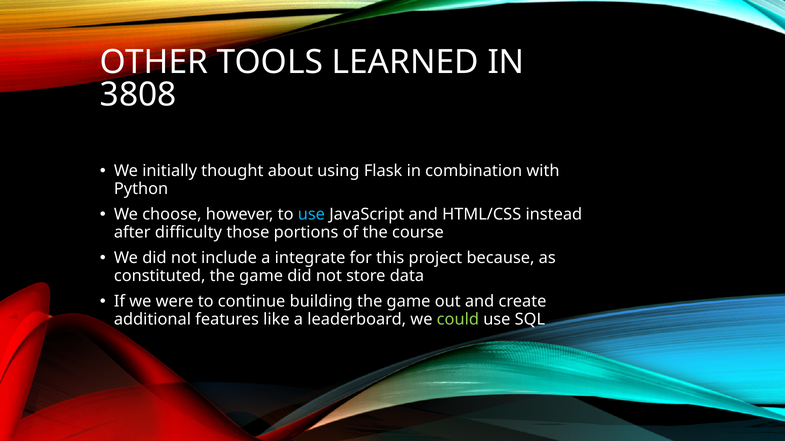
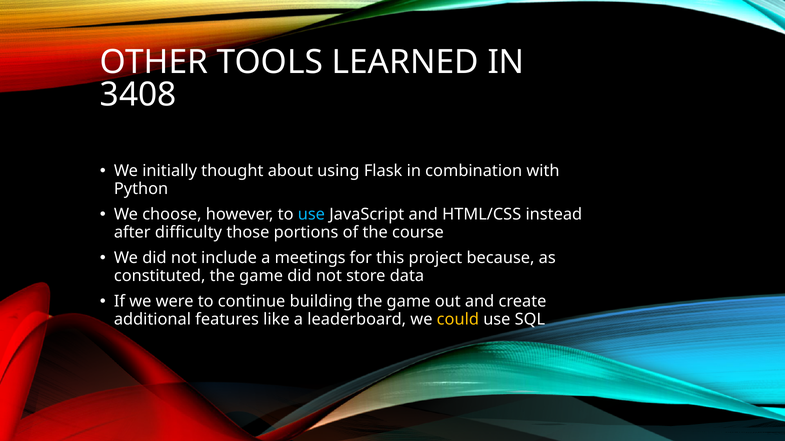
3808: 3808 -> 3408
integrate: integrate -> meetings
could colour: light green -> yellow
